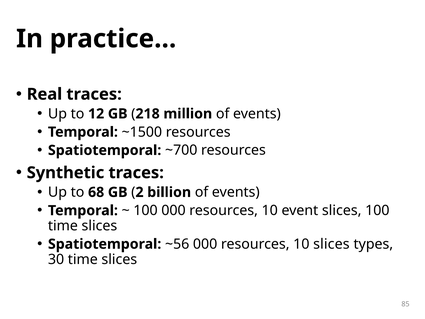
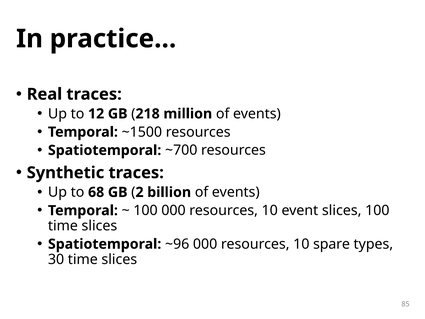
~56: ~56 -> ~96
10 slices: slices -> spare
